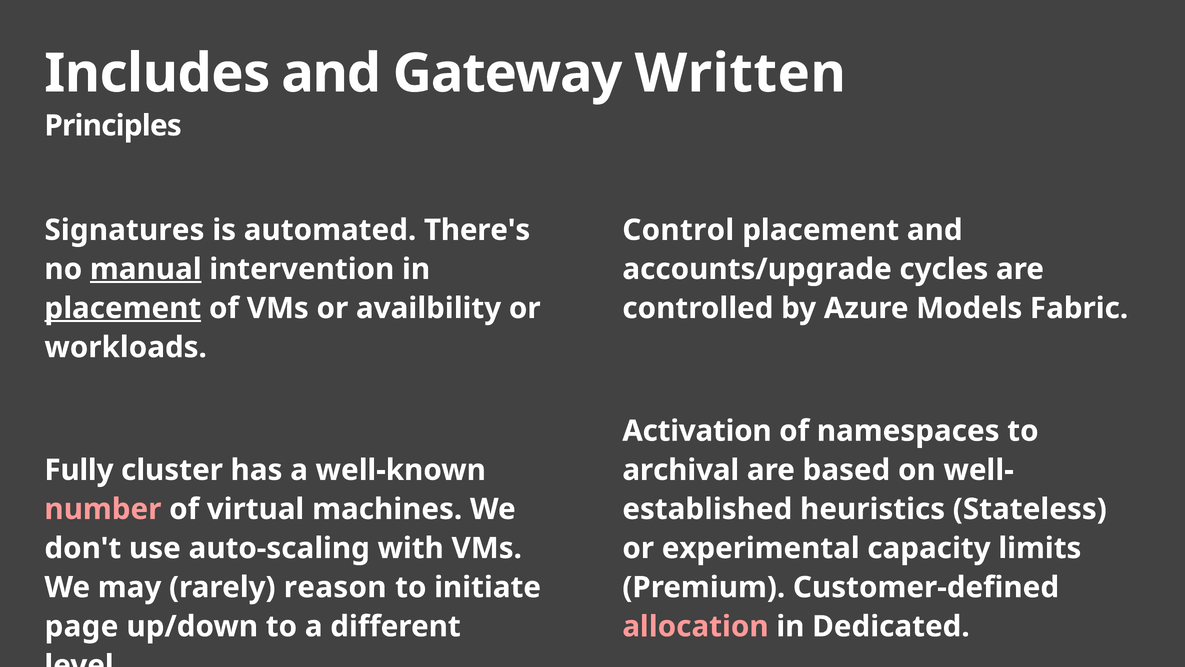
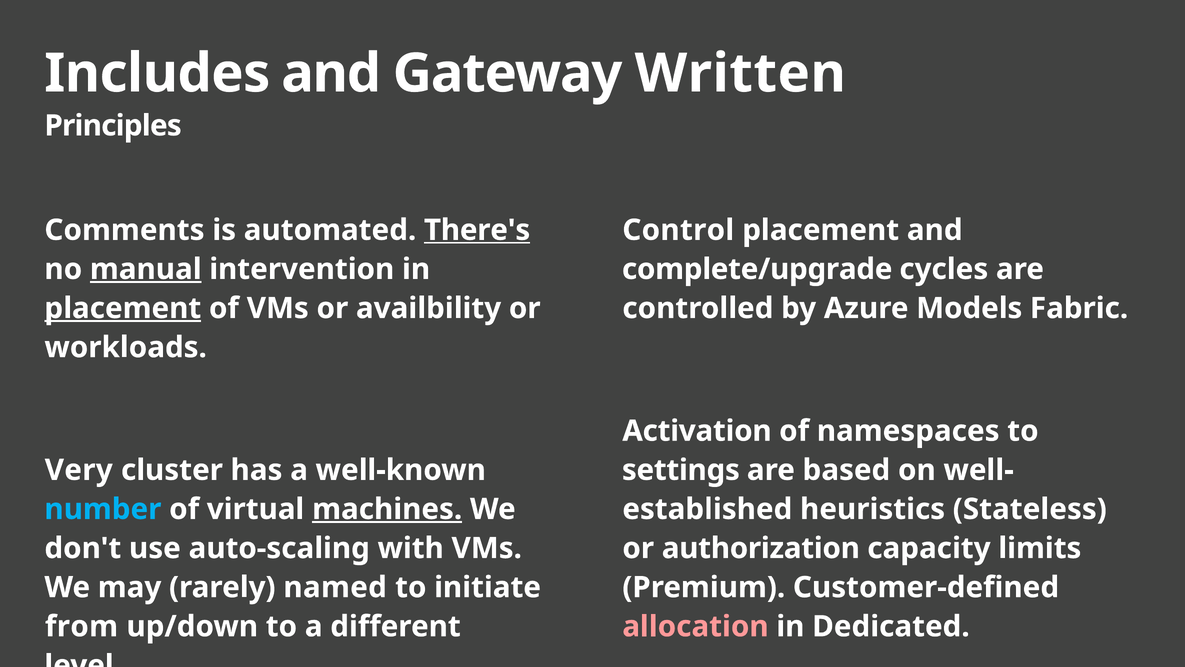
Signatures: Signatures -> Comments
There's underline: none -> present
accounts/upgrade: accounts/upgrade -> complete/upgrade
Fully: Fully -> Very
archival: archival -> settings
number colour: pink -> light blue
machines underline: none -> present
experimental: experimental -> authorization
reason: reason -> named
page: page -> from
